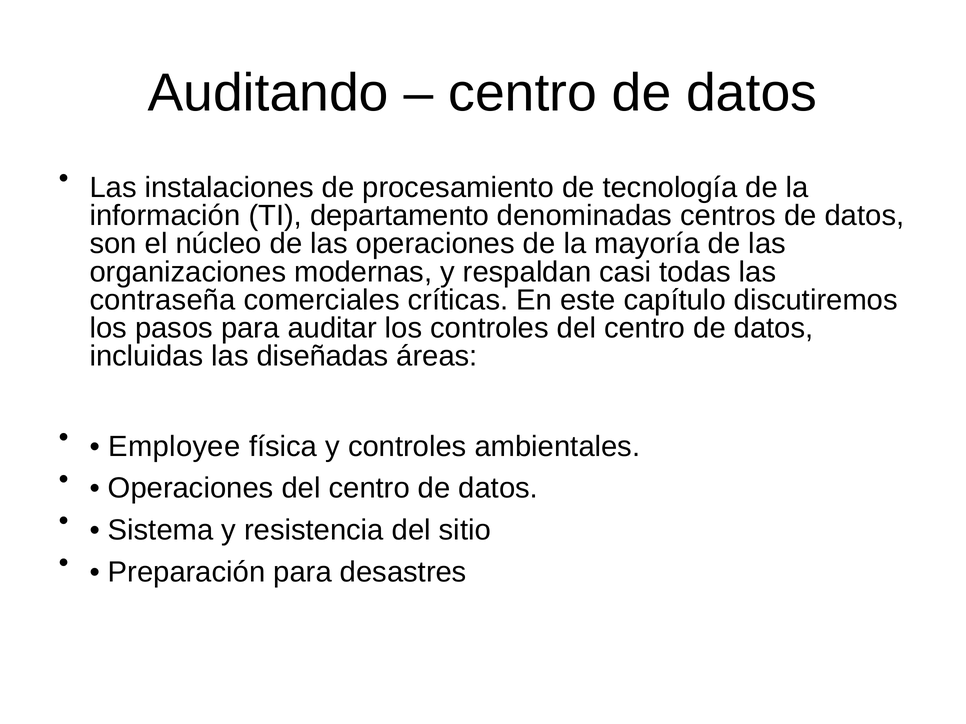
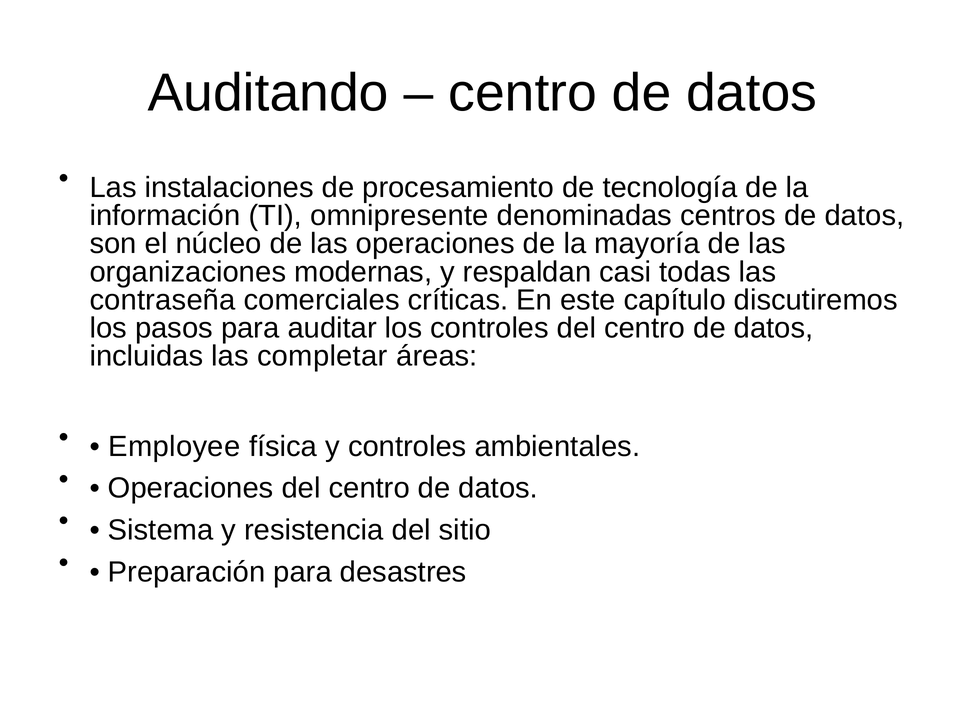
departamento: departamento -> omnipresente
diseñadas: diseñadas -> completar
